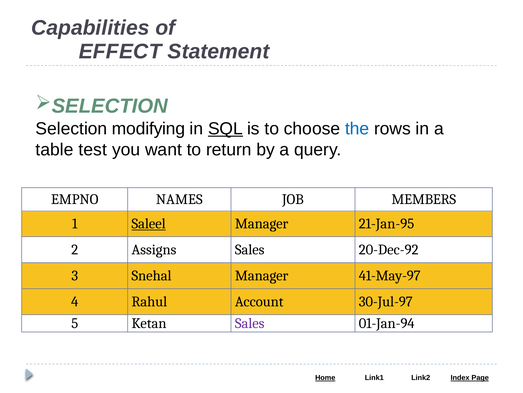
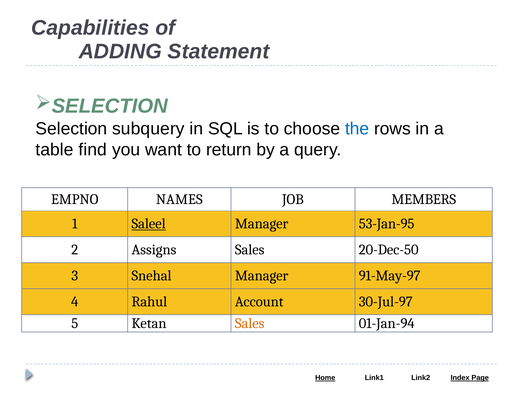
EFFECT: EFFECT -> ADDING
modifying: modifying -> subquery
SQL underline: present -> none
test: test -> find
21-Jan-95: 21-Jan-95 -> 53-Jan-95
20-Dec-92: 20-Dec-92 -> 20-Dec-50
41-May-97: 41-May-97 -> 91-May-97
Sales at (250, 323) colour: purple -> orange
